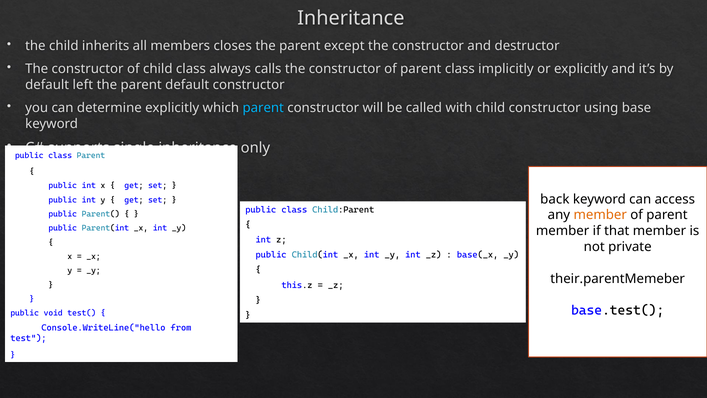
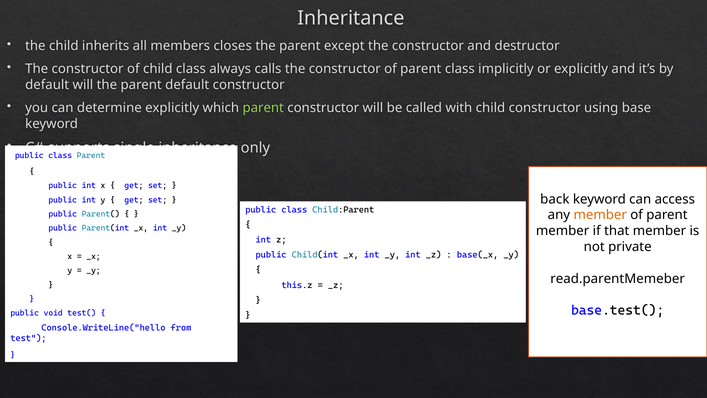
default left: left -> will
parent at (263, 108) colour: light blue -> light green
their.parentMemeber: their.parentMemeber -> read.parentMemeber
